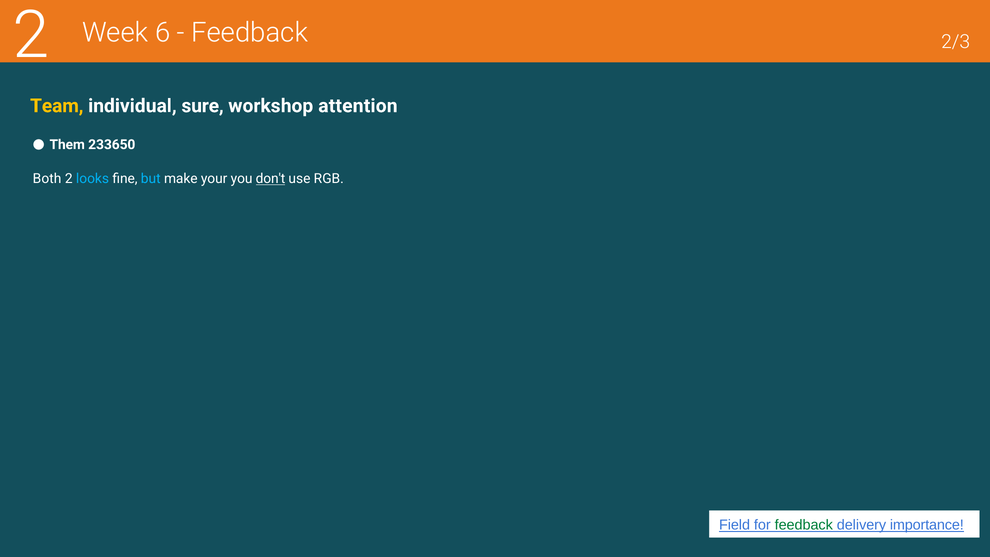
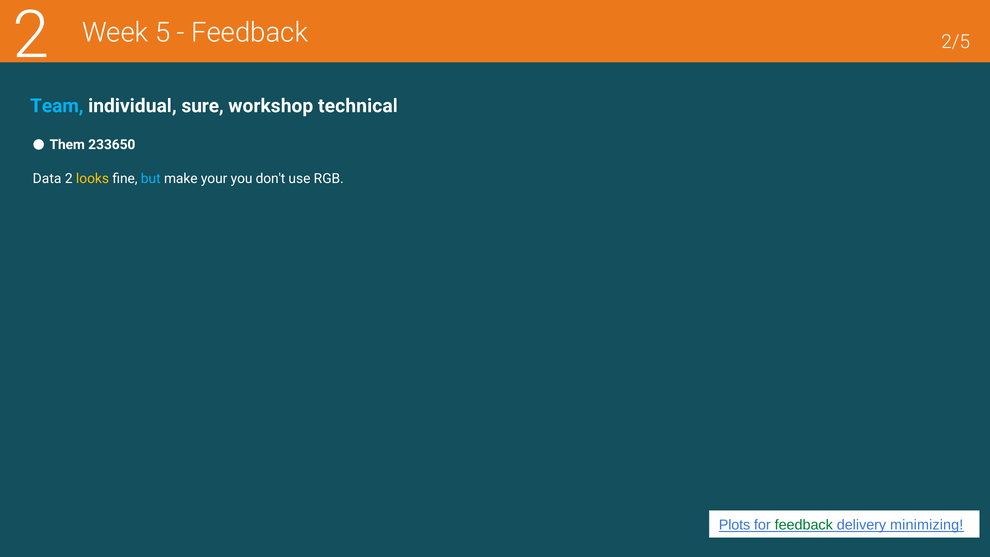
6: 6 -> 5
2/3: 2/3 -> 2/5
Team colour: yellow -> light blue
attention: attention -> technical
Both: Both -> Data
looks colour: light blue -> yellow
don't underline: present -> none
Field: Field -> Plots
importance: importance -> minimizing
